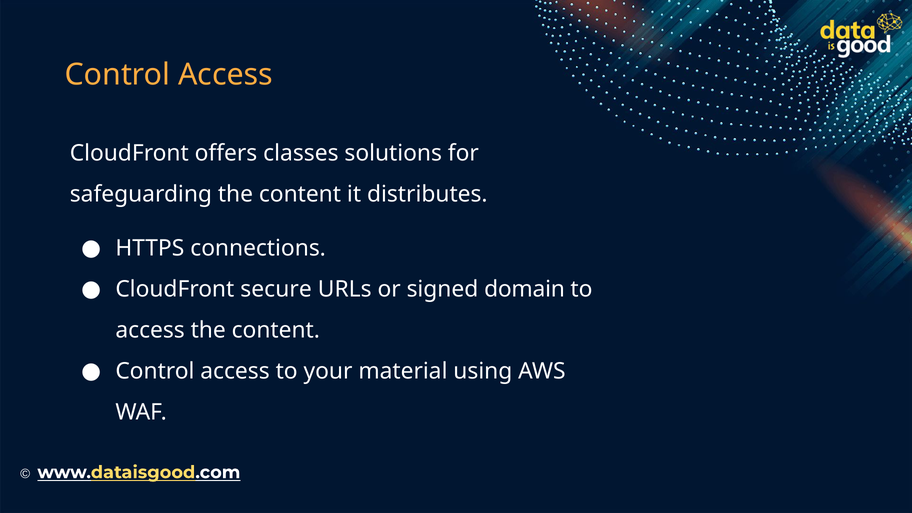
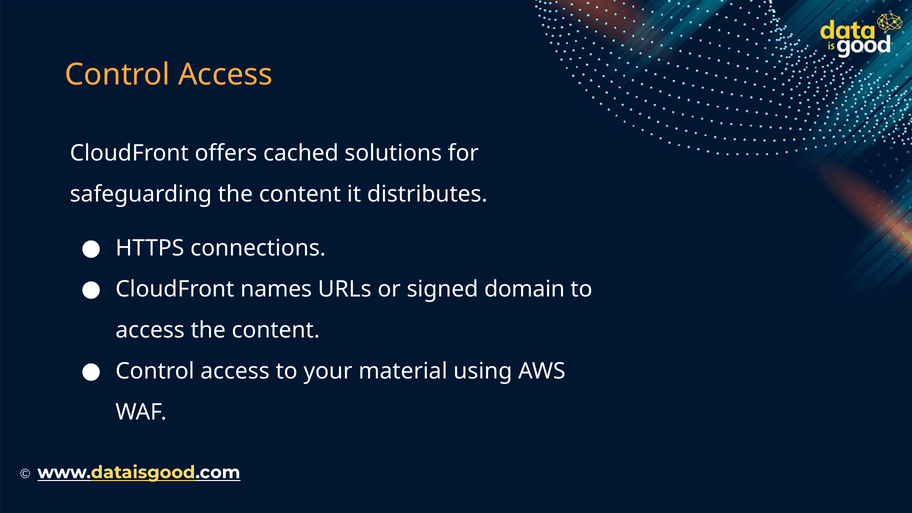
classes: classes -> cached
secure: secure -> names
